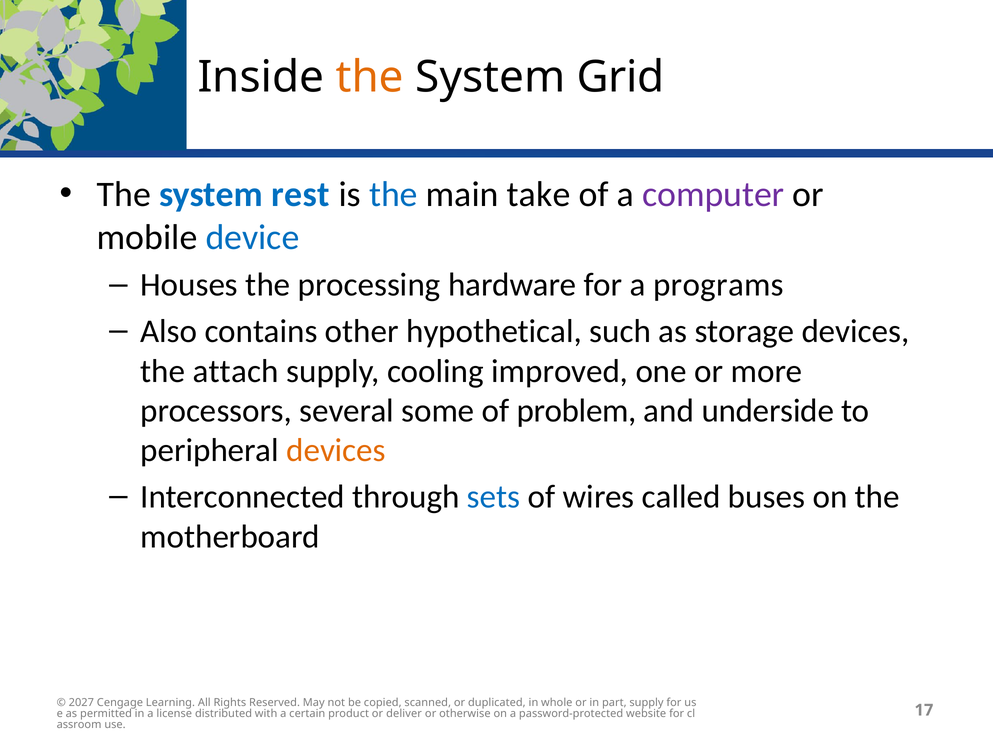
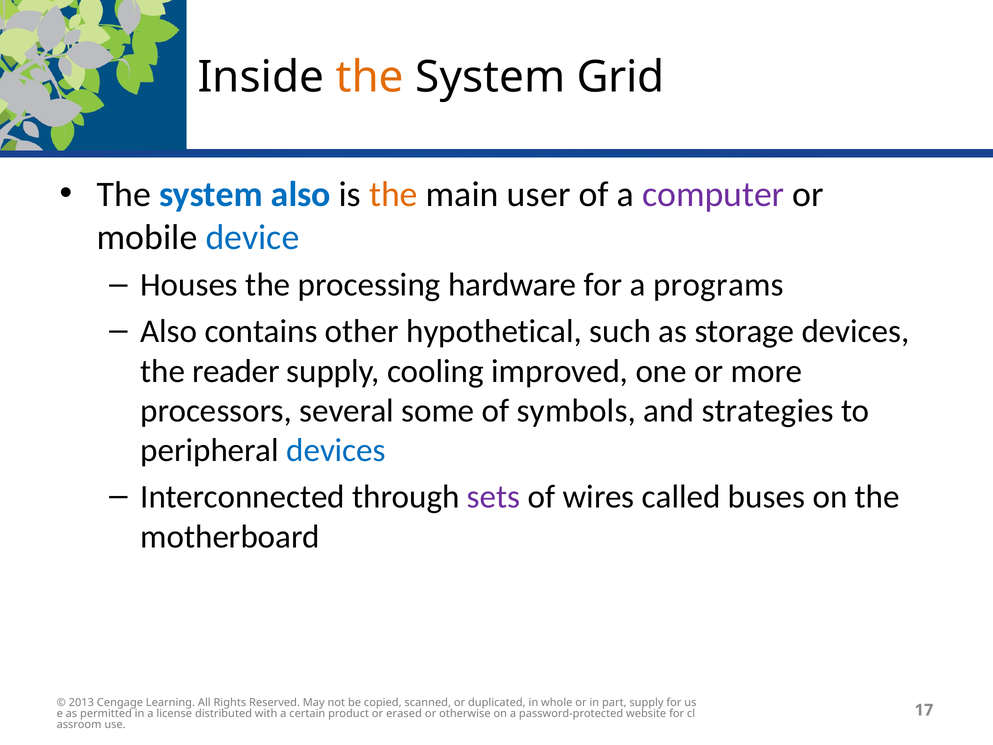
system rest: rest -> also
the at (393, 194) colour: blue -> orange
take: take -> user
attach: attach -> reader
problem: problem -> symbols
underside: underside -> strategies
devices at (336, 450) colour: orange -> blue
sets colour: blue -> purple
2027: 2027 -> 2013
deliver: deliver -> erased
